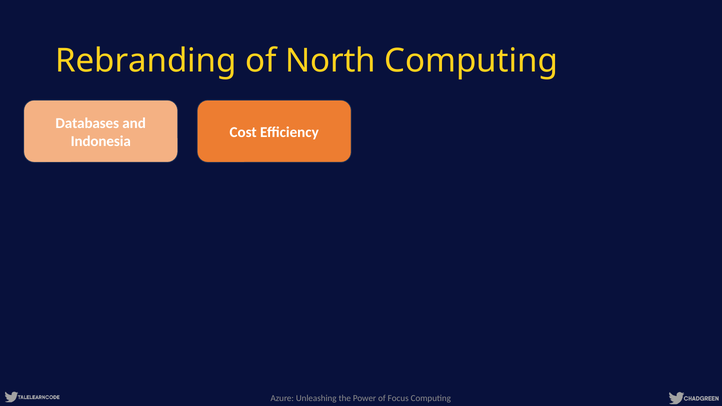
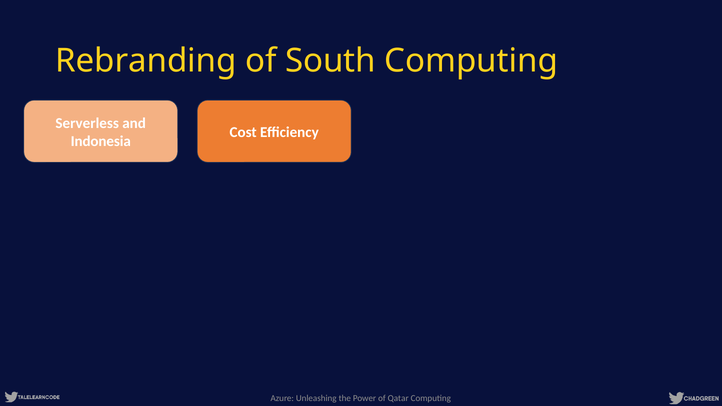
North: North -> South
Databases: Databases -> Serverless
Focus: Focus -> Qatar
